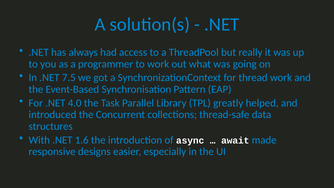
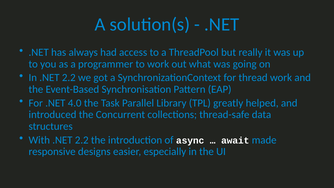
In .NET 7.5: 7.5 -> 2.2
With .NET 1.6: 1.6 -> 2.2
